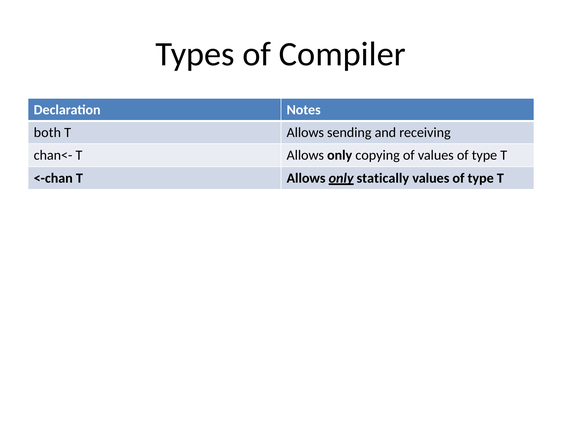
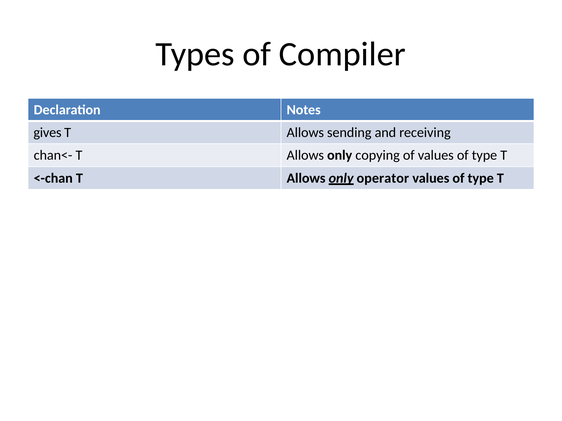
both: both -> gives
statically: statically -> operator
